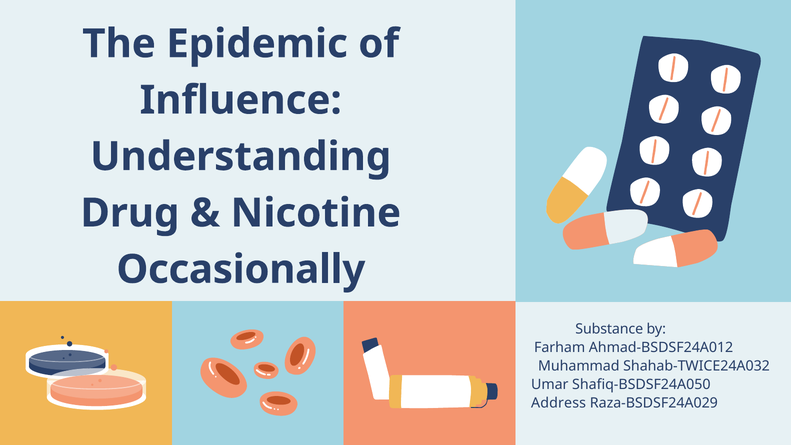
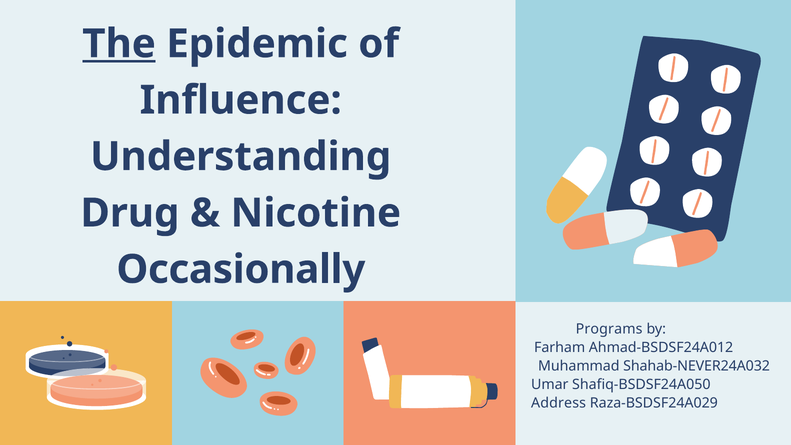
The underline: none -> present
Substance: Substance -> Programs
Shahab-TWICE24A032: Shahab-TWICE24A032 -> Shahab-NEVER24A032
